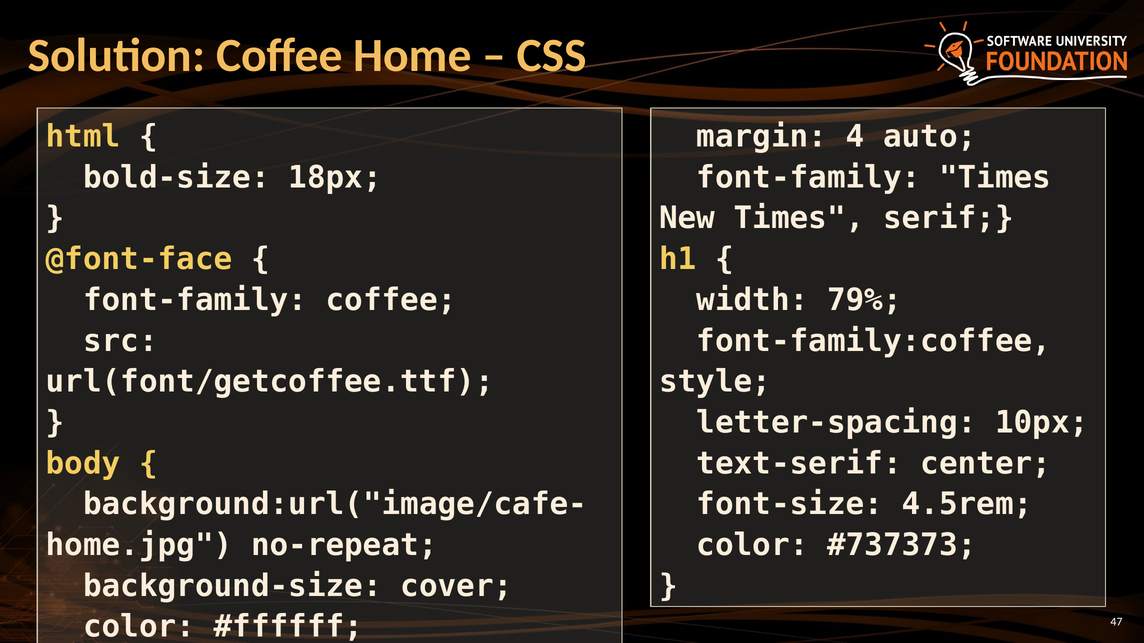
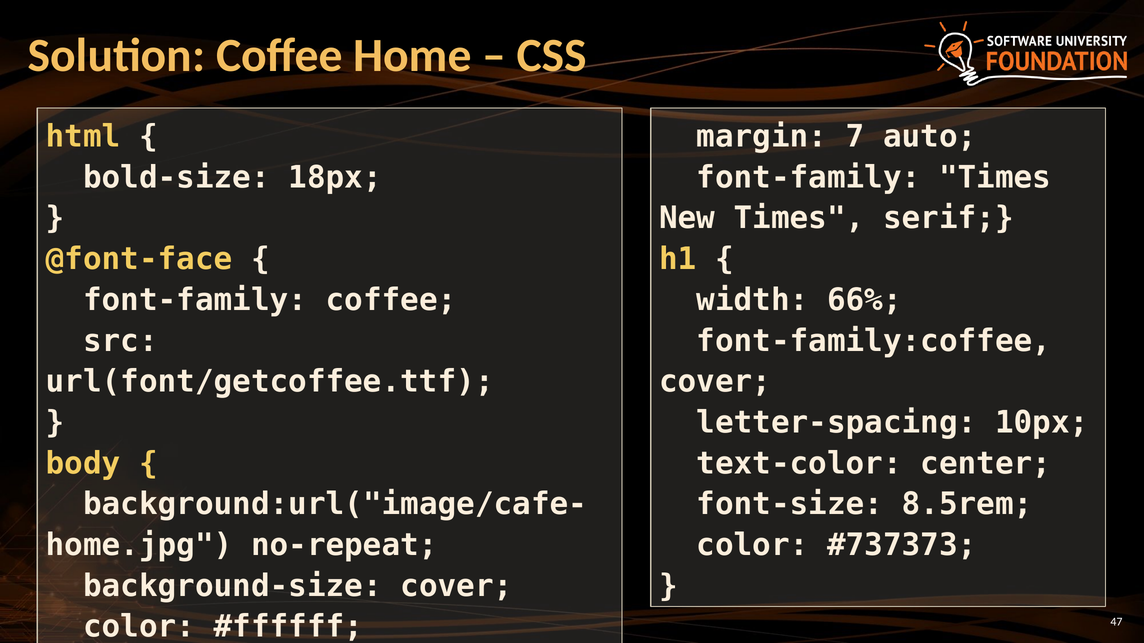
4: 4 -> 7
79%: 79% -> 66%
style at (715, 382): style -> cover
text-serif: text-serif -> text-color
4.5rem: 4.5rem -> 8.5rem
